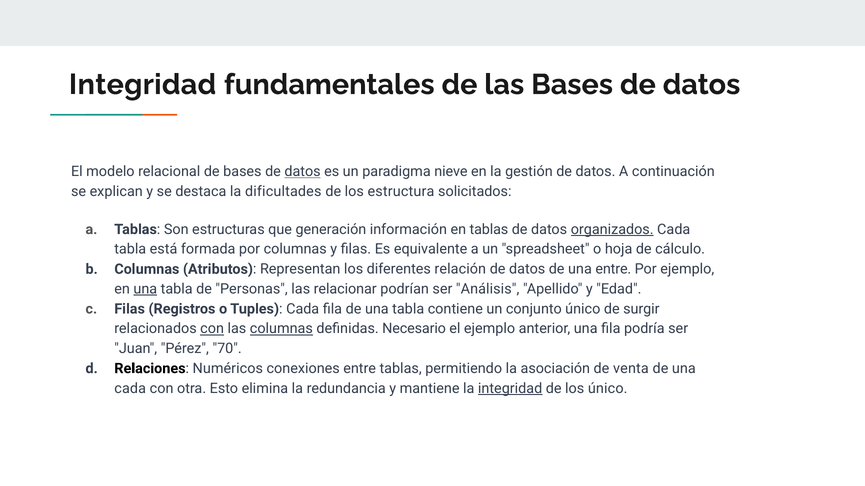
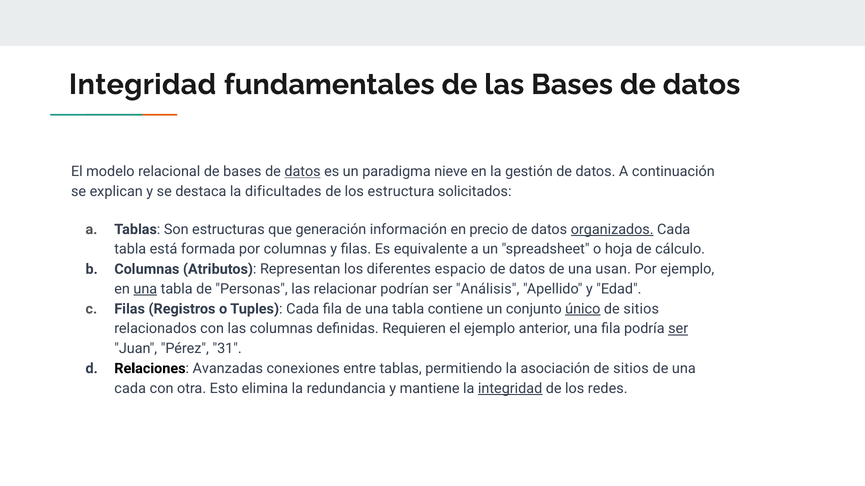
en tablas: tablas -> precio
relación: relación -> espacio
una entre: entre -> usan
único at (583, 309) underline: none -> present
surgir at (641, 309): surgir -> sitios
con at (212, 329) underline: present -> none
columnas at (281, 329) underline: present -> none
Necesario: Necesario -> Requieren
ser at (678, 329) underline: none -> present
70: 70 -> 31
Numéricos: Numéricos -> Avanzadas
asociación de venta: venta -> sitios
los único: único -> redes
